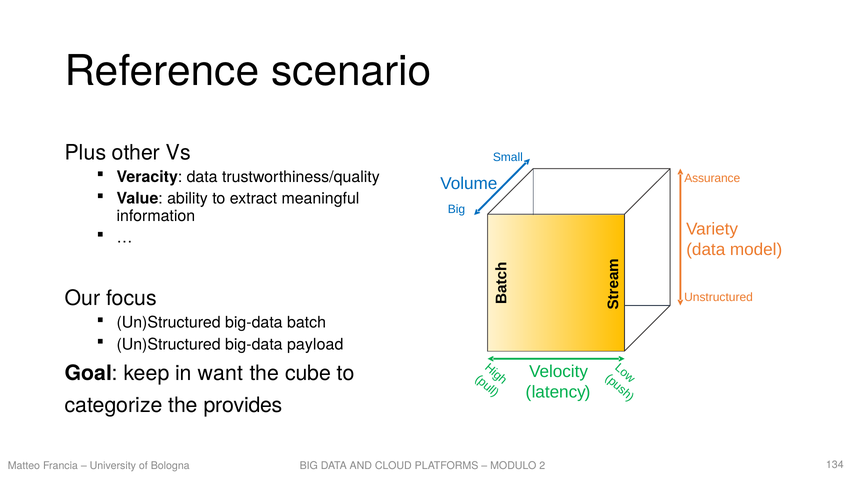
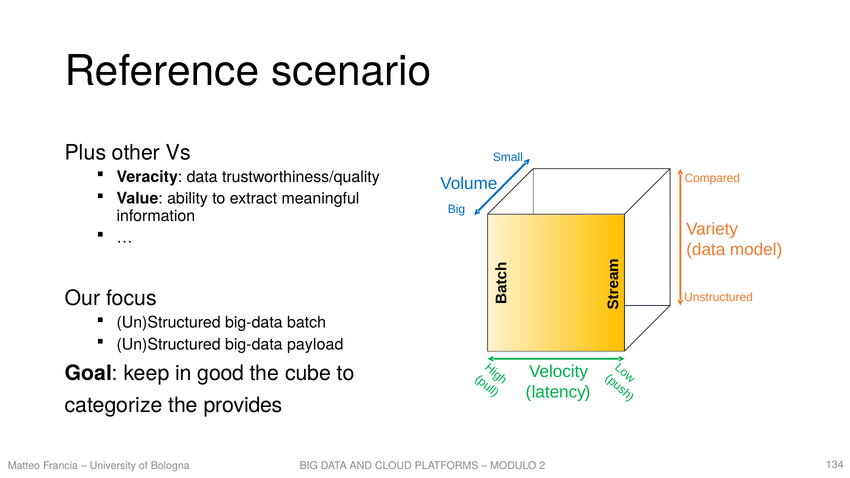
Assurance: Assurance -> Compared
want: want -> good
